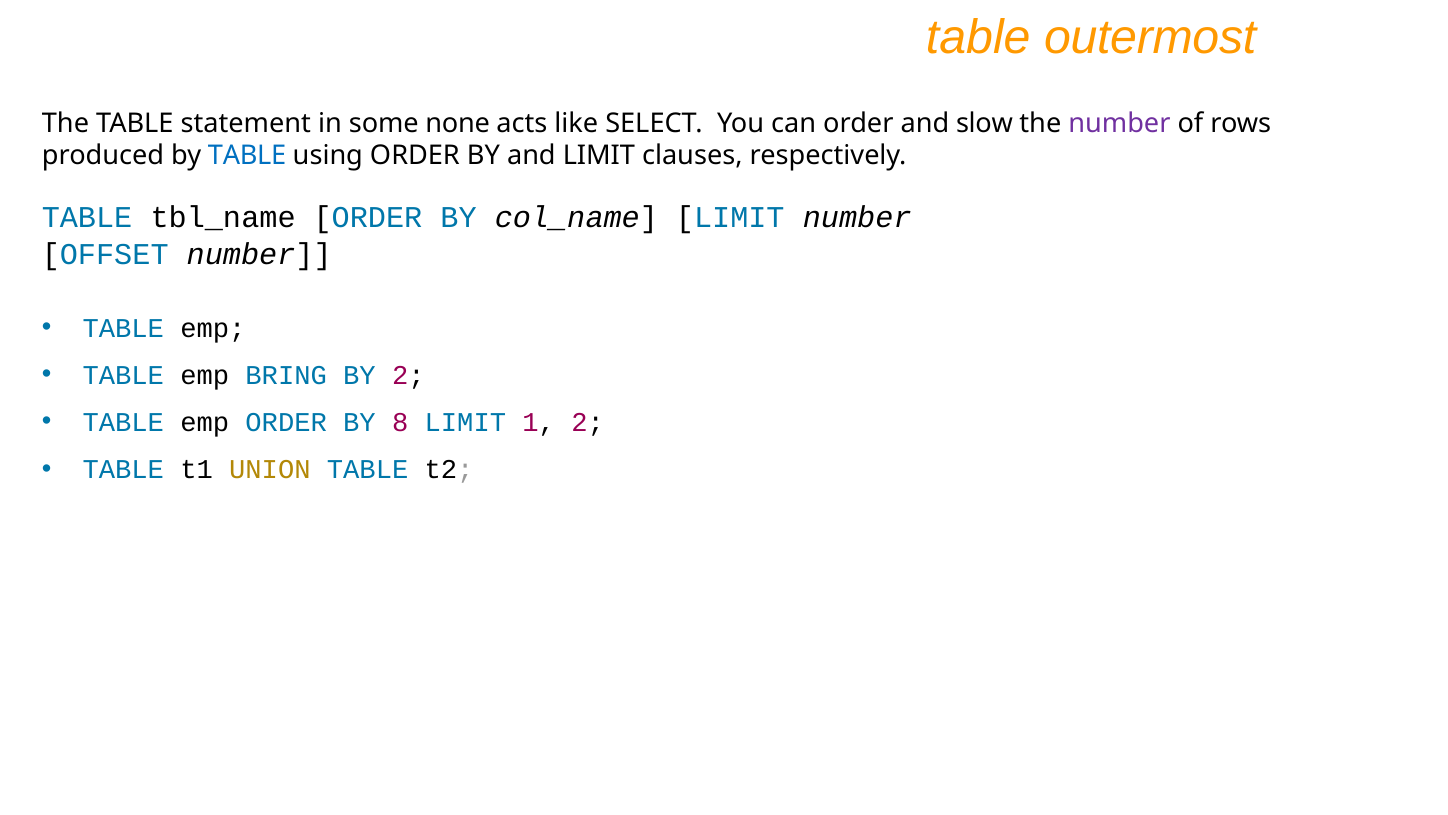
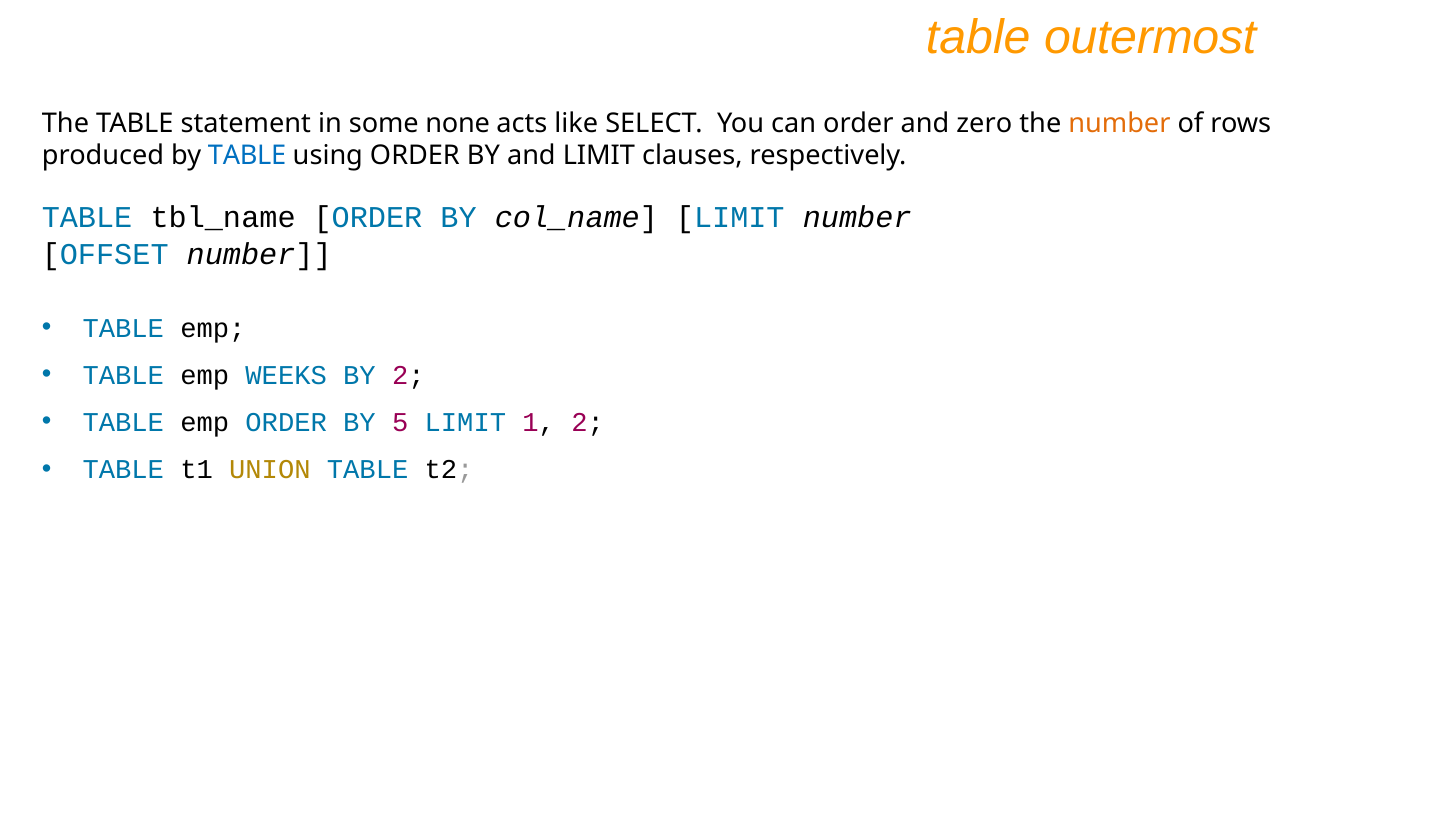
slow: slow -> zero
number at (1119, 123) colour: purple -> orange
BRING: BRING -> WEEKS
8: 8 -> 5
